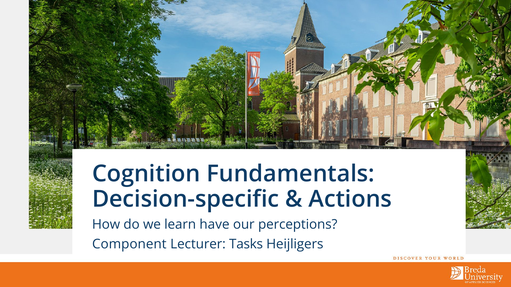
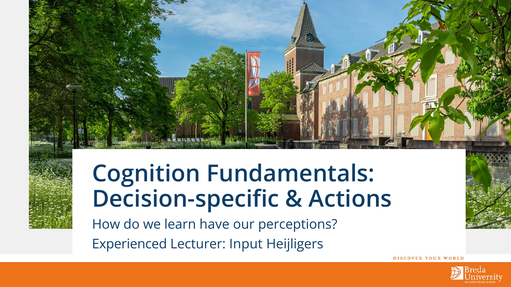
Component: Component -> Experienced
Tasks: Tasks -> Input
